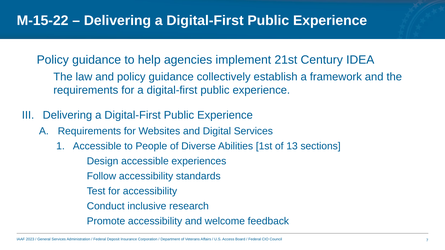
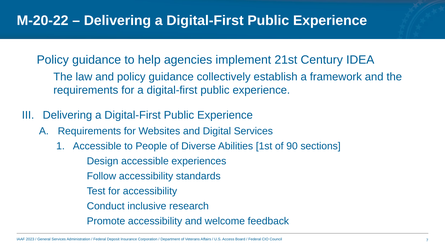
M-15-22: M-15-22 -> M-20-22
13: 13 -> 90
